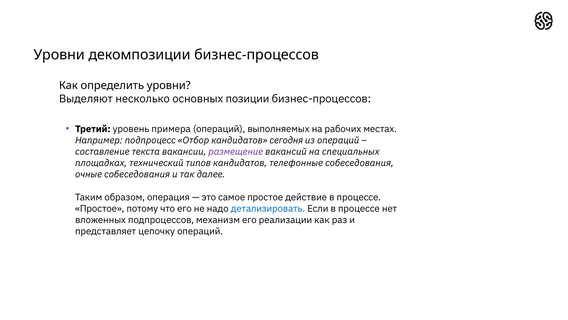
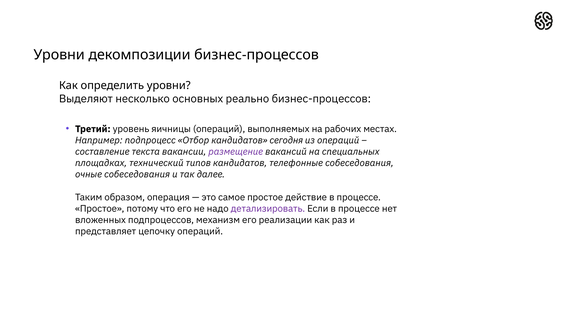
позиции: позиции -> реально
примера: примера -> яичницы
детализировать colour: blue -> purple
